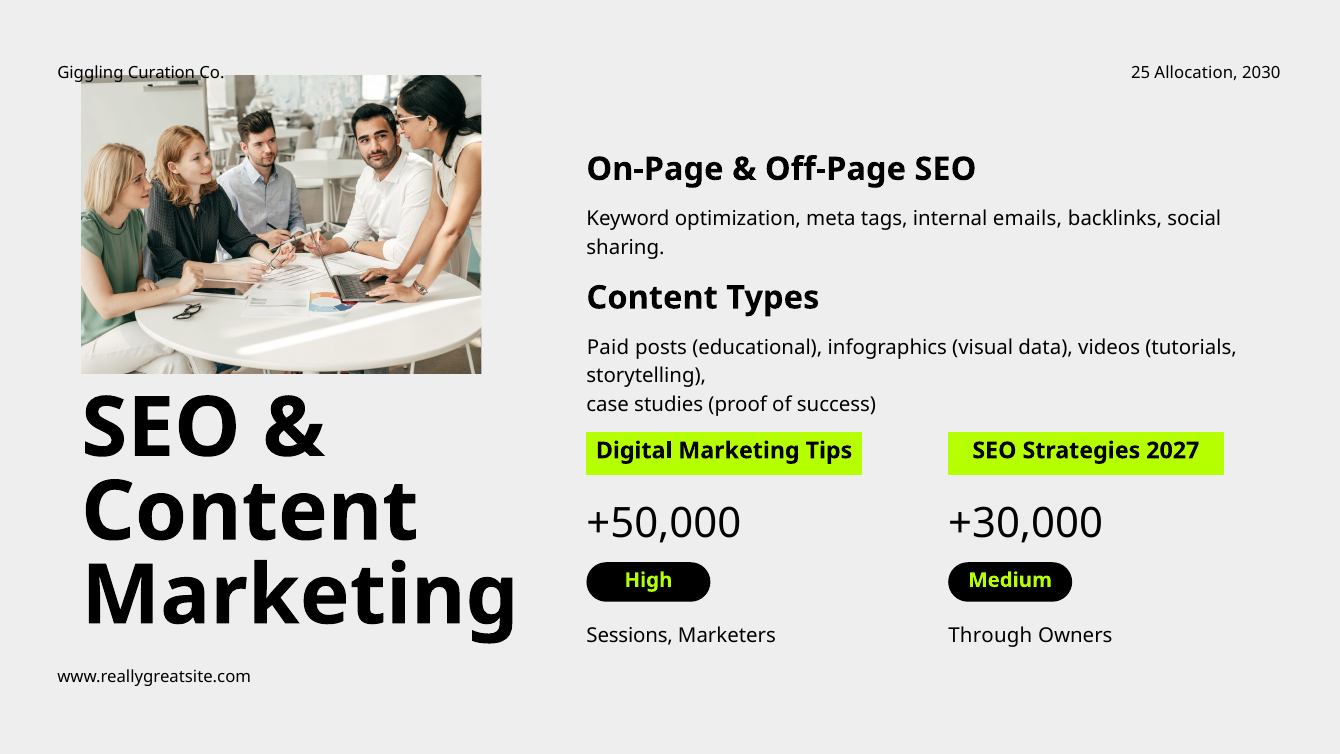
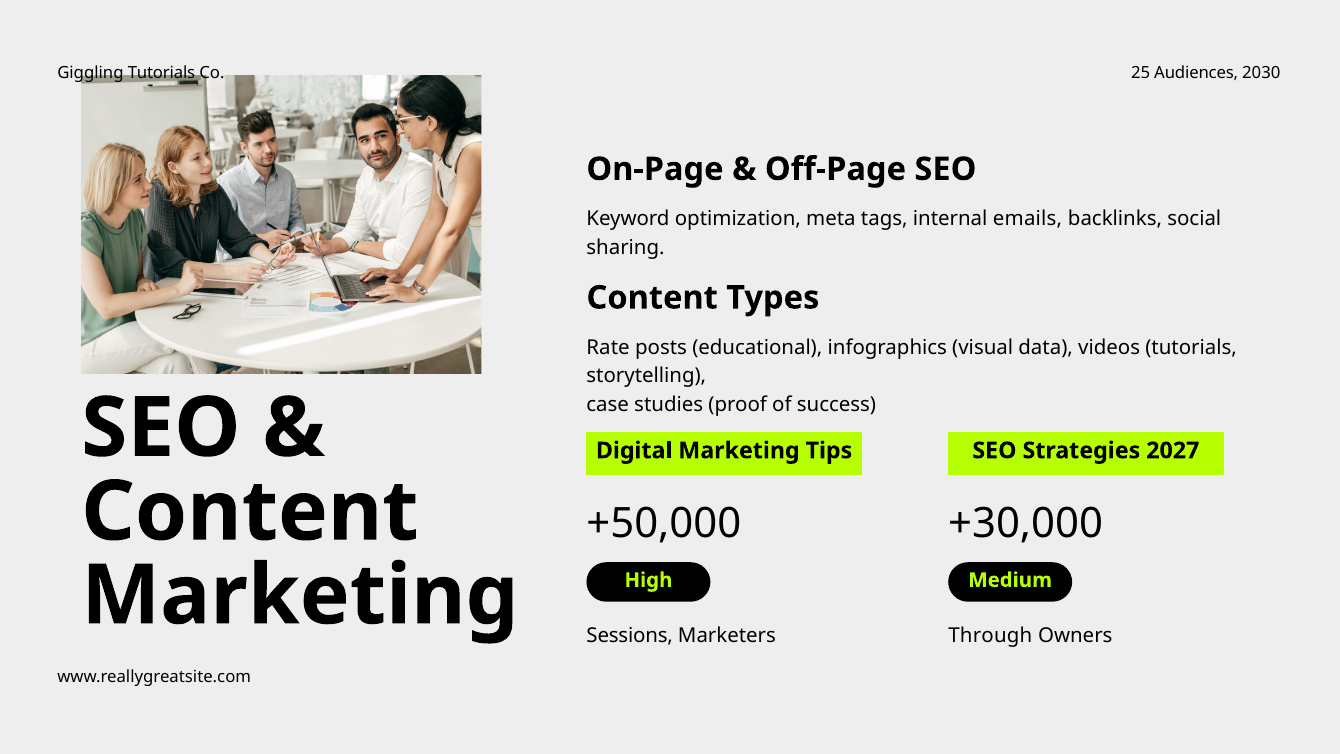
Giggling Curation: Curation -> Tutorials
Allocation: Allocation -> Audiences
Paid: Paid -> Rate
